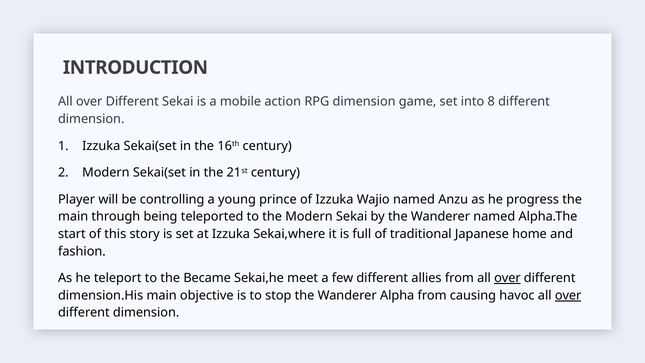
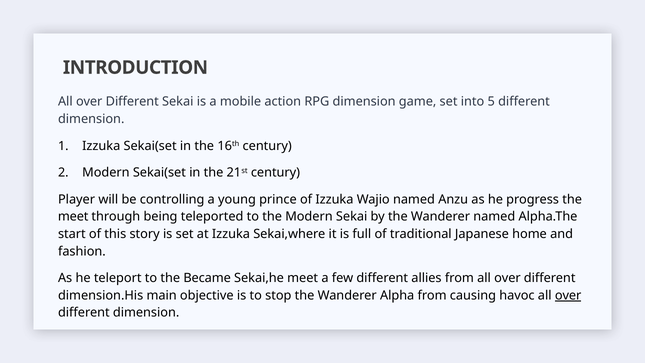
8: 8 -> 5
main at (73, 217): main -> meet
over at (507, 278) underline: present -> none
